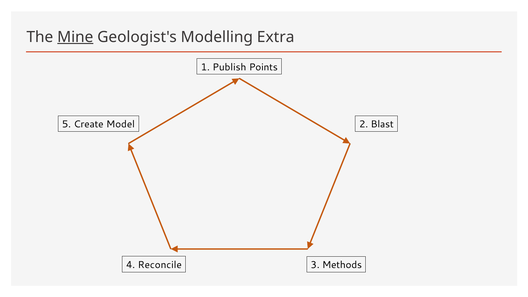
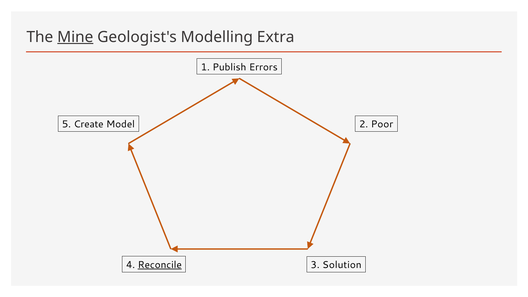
Points: Points -> Errors
Blast: Blast -> Poor
Reconcile underline: none -> present
Methods: Methods -> Solution
